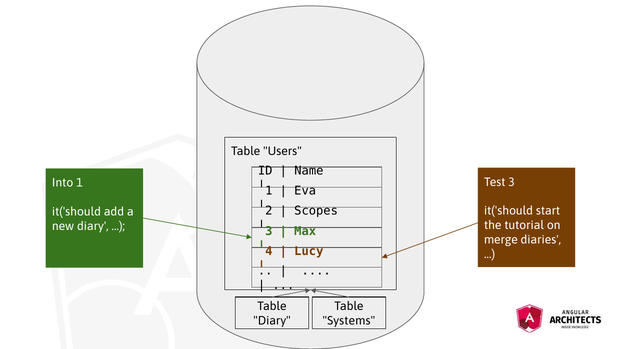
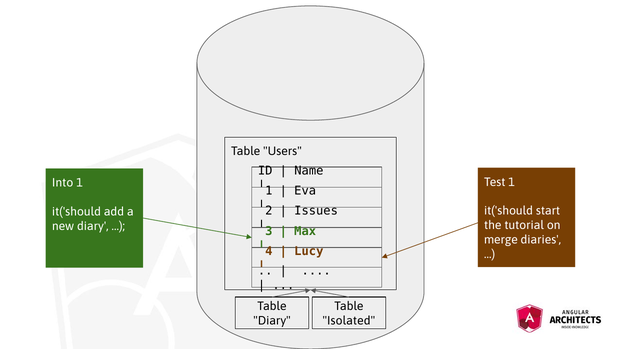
Test 3: 3 -> 1
Scopes: Scopes -> Issues
Systems: Systems -> Isolated
